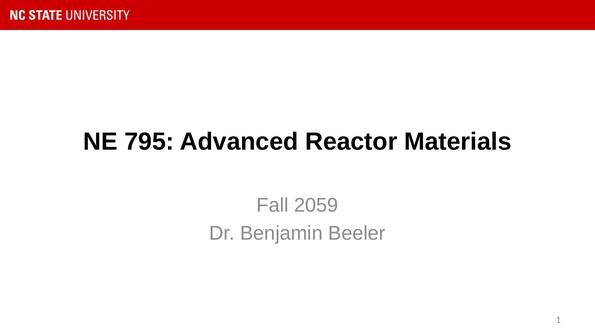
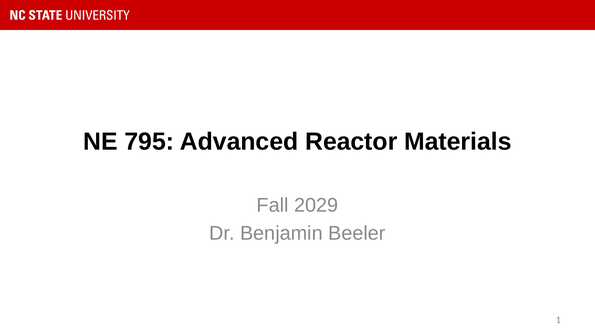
2059: 2059 -> 2029
